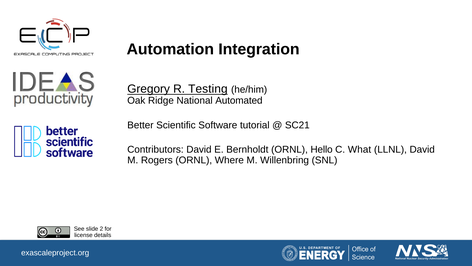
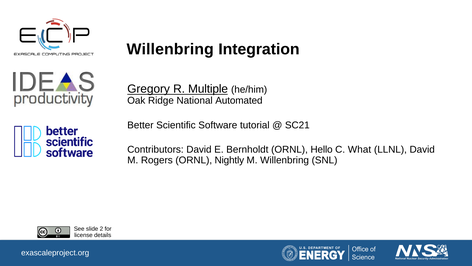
Automation at (170, 49): Automation -> Willenbring
Testing: Testing -> Multiple
Where: Where -> Nightly
